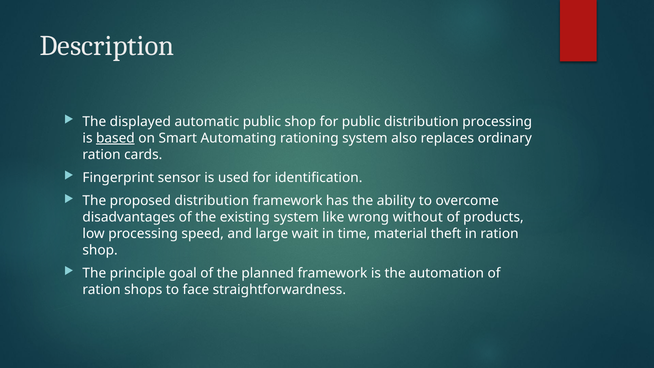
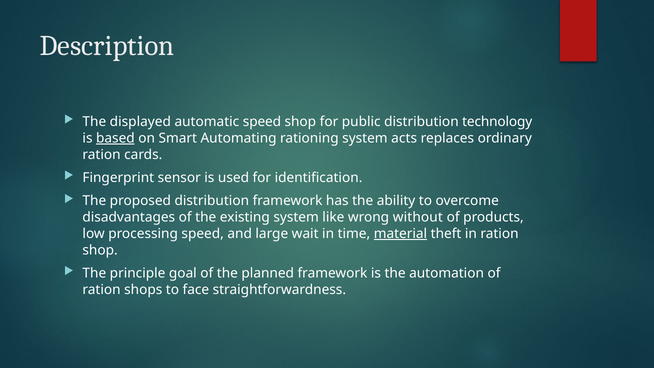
automatic public: public -> speed
distribution processing: processing -> technology
also: also -> acts
material underline: none -> present
